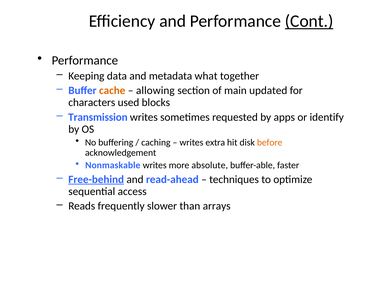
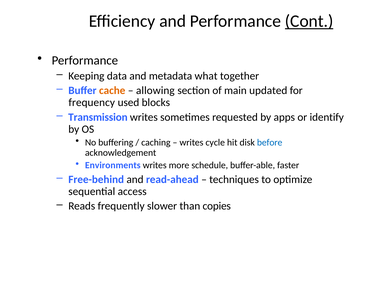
characters: characters -> frequency
extra: extra -> cycle
before colour: orange -> blue
Nonmaskable: Nonmaskable -> Environments
absolute: absolute -> schedule
Free-behind underline: present -> none
arrays: arrays -> copies
